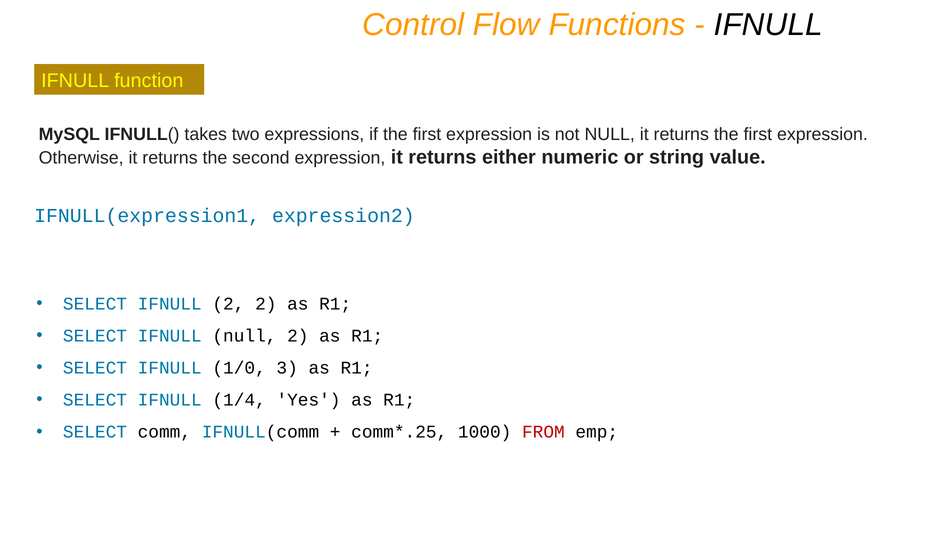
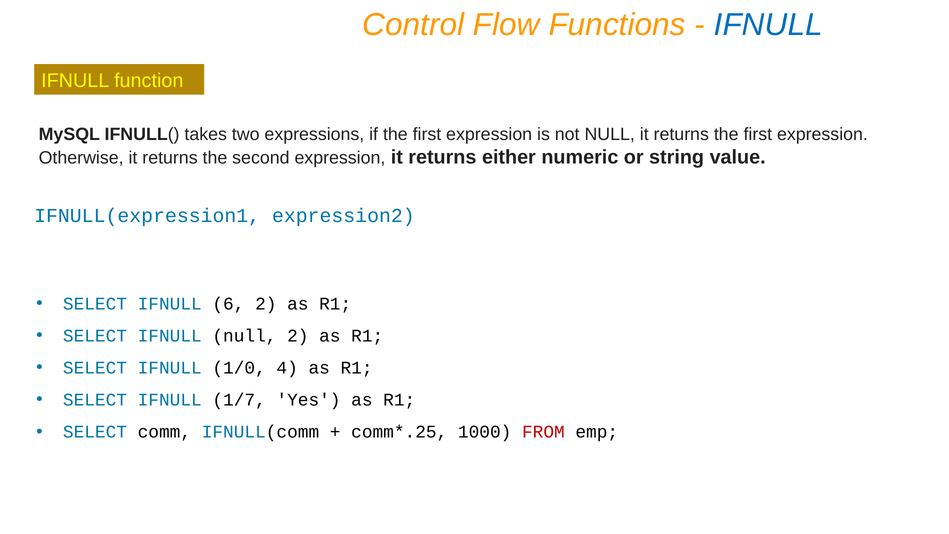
IFNULL at (768, 25) colour: black -> blue
IFNULL 2: 2 -> 6
3: 3 -> 4
1/4: 1/4 -> 1/7
